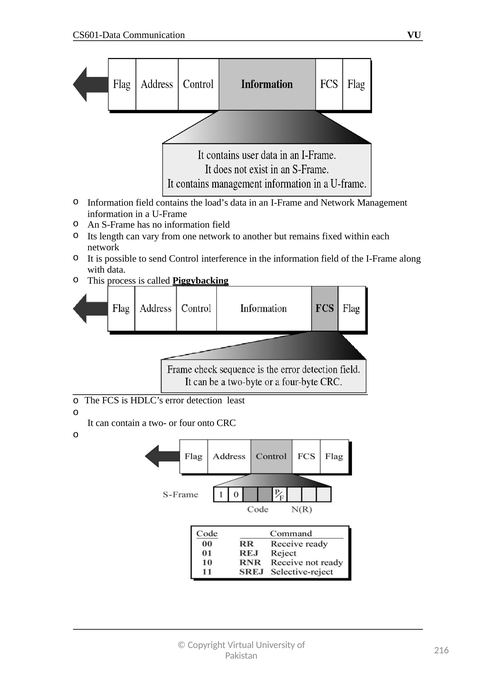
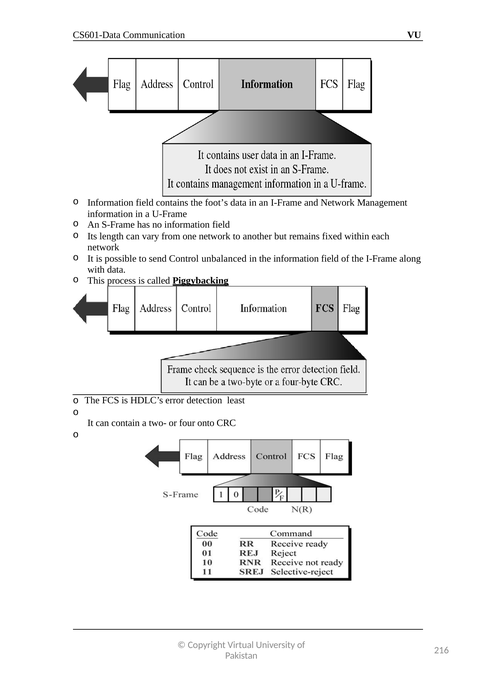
load’s: load’s -> foot’s
interference: interference -> unbalanced
